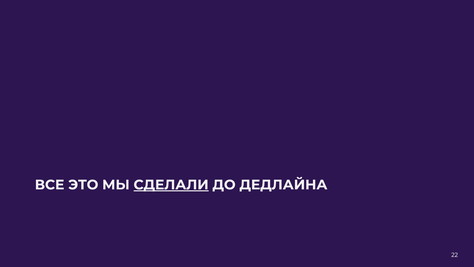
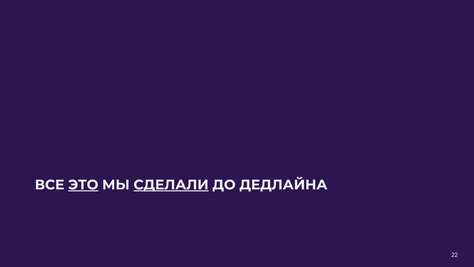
ЭТО underline: none -> present
